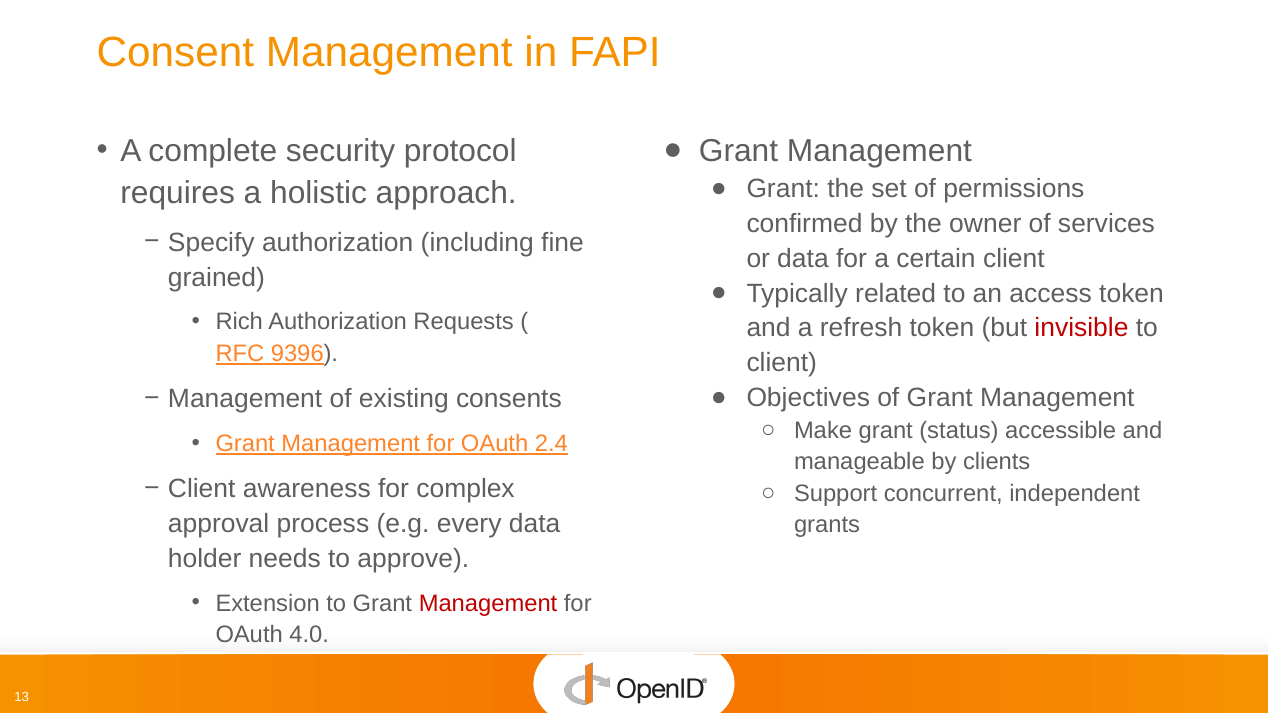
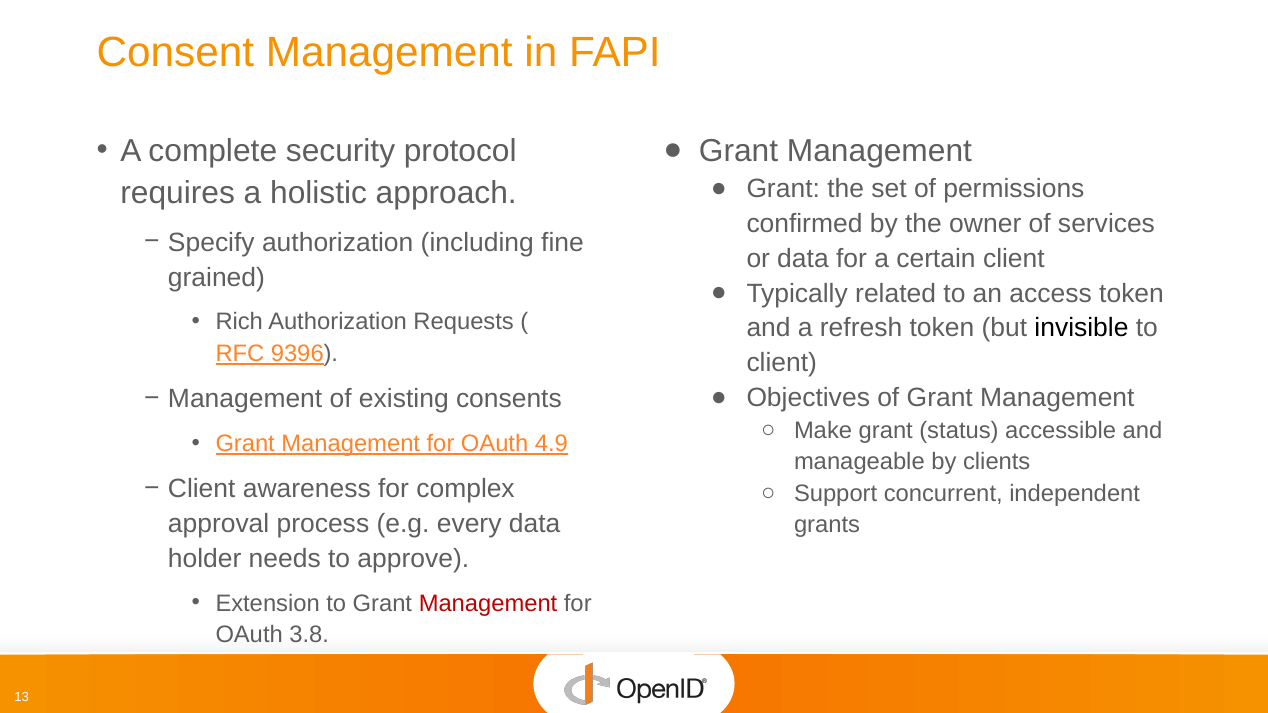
invisible colour: red -> black
2.4: 2.4 -> 4.9
4.0: 4.0 -> 3.8
